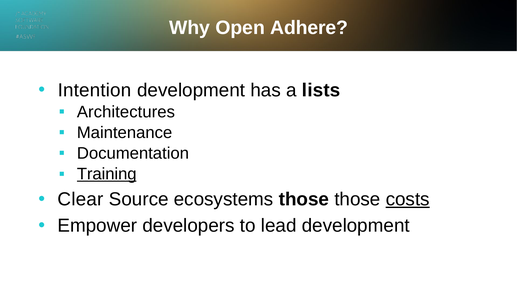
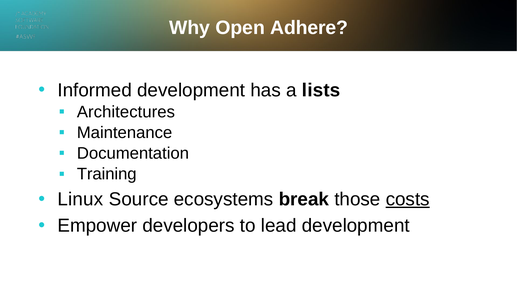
Intention: Intention -> Informed
Training underline: present -> none
Clear: Clear -> Linux
ecosystems those: those -> break
